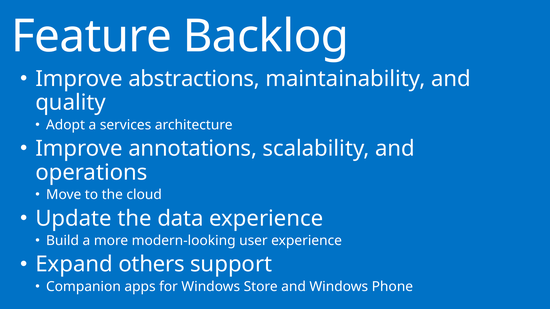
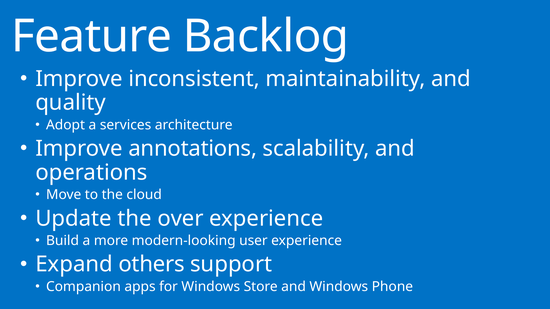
abstractions: abstractions -> inconsistent
data: data -> over
